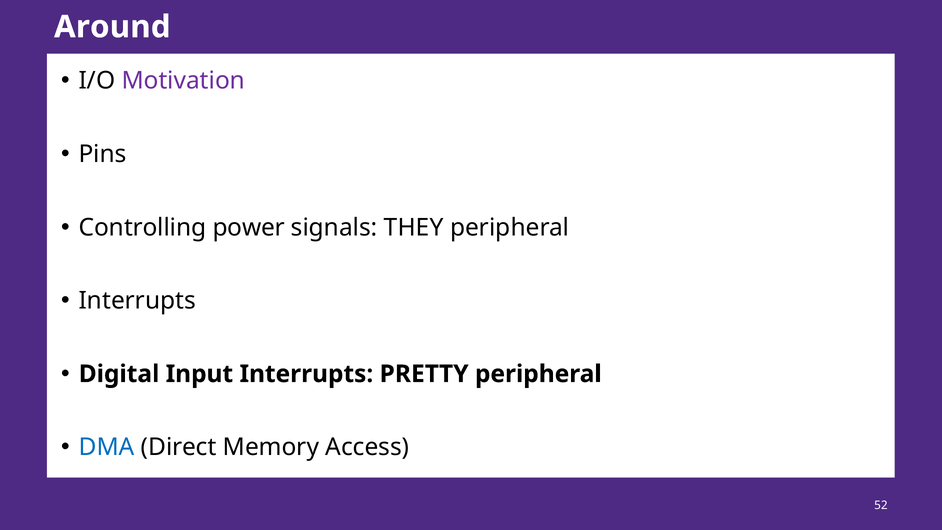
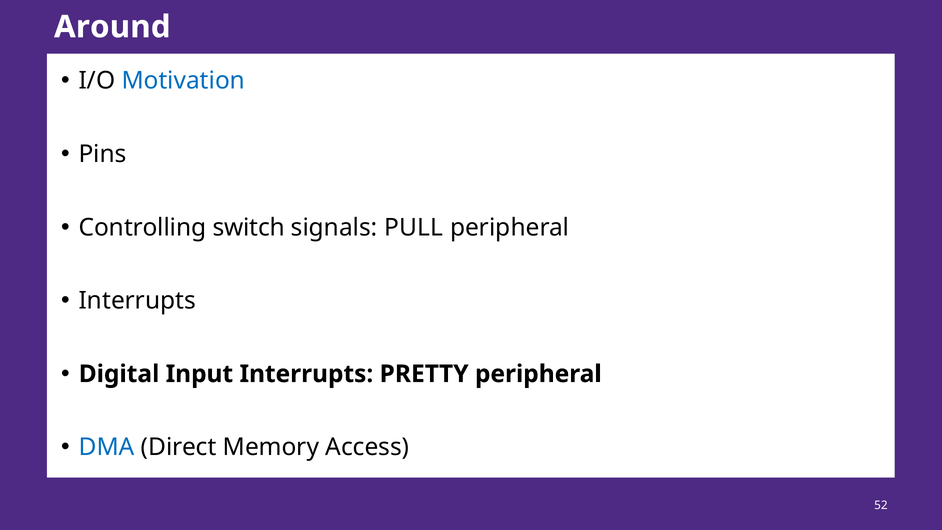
Motivation colour: purple -> blue
power: power -> switch
THEY: THEY -> PULL
